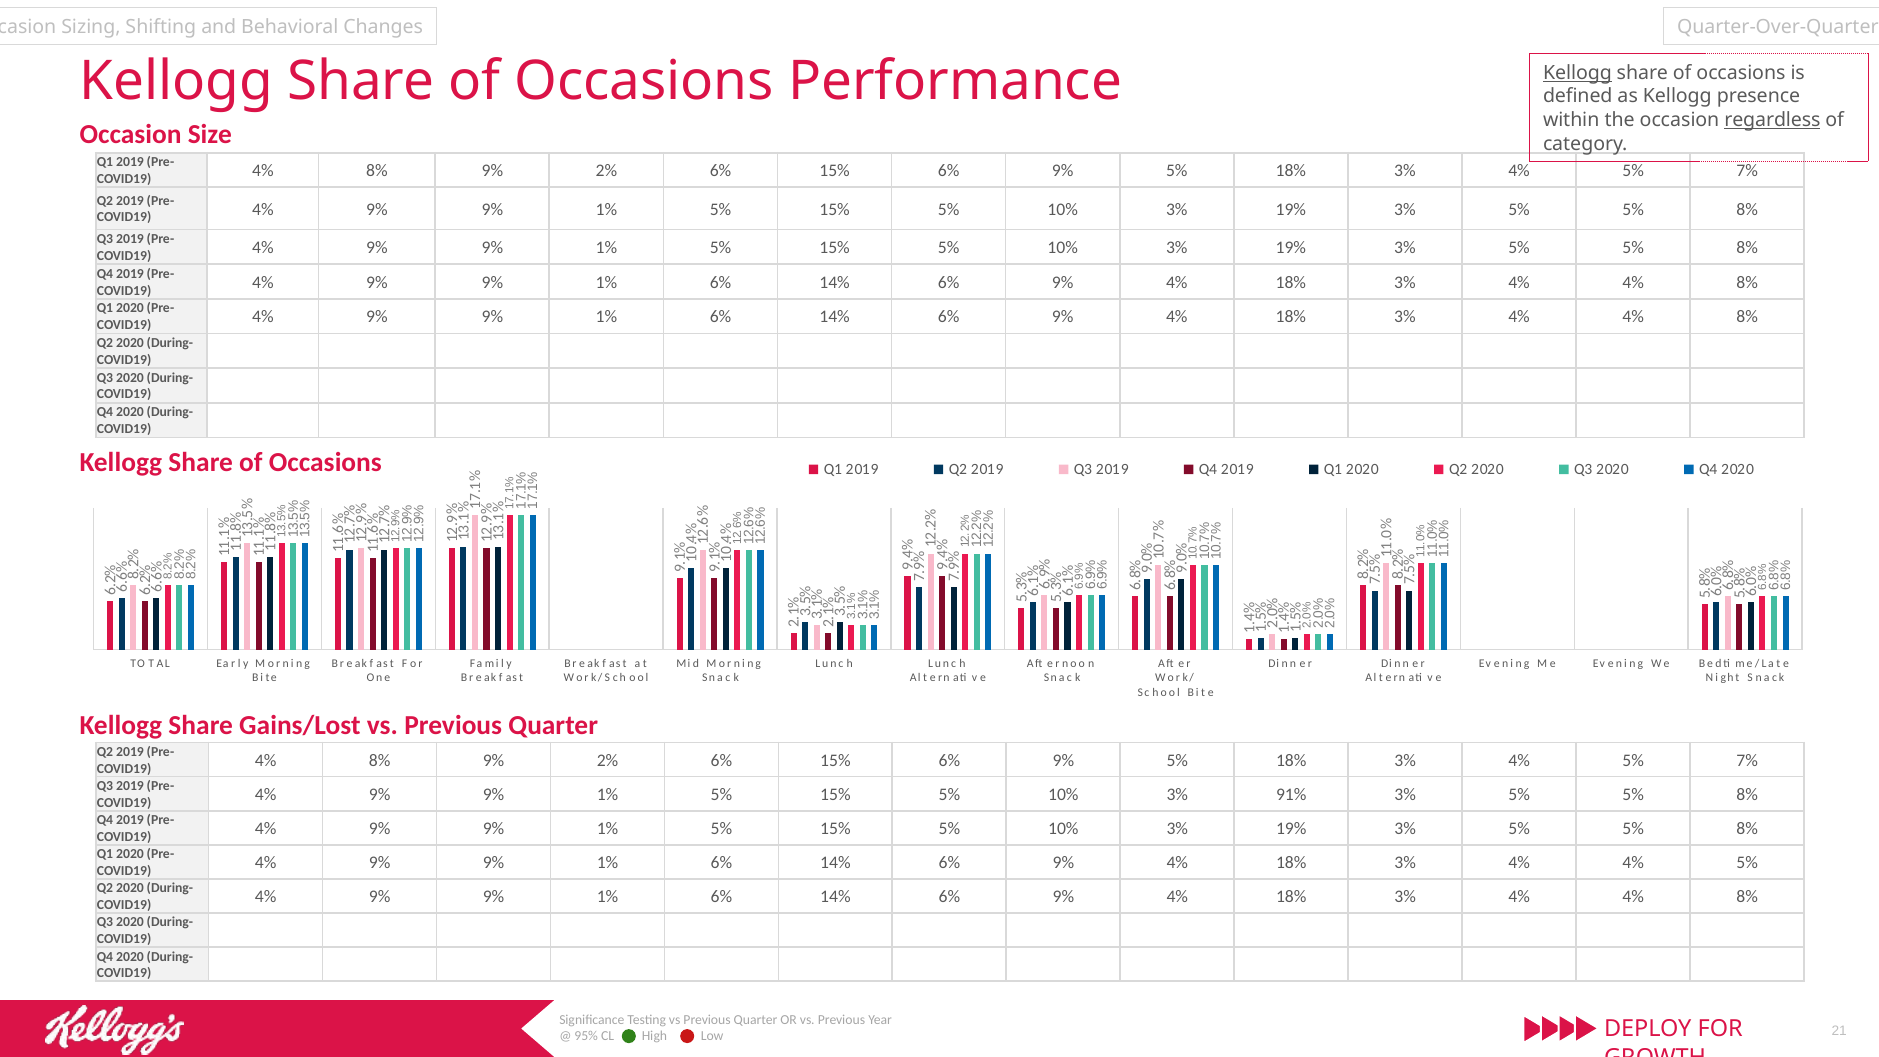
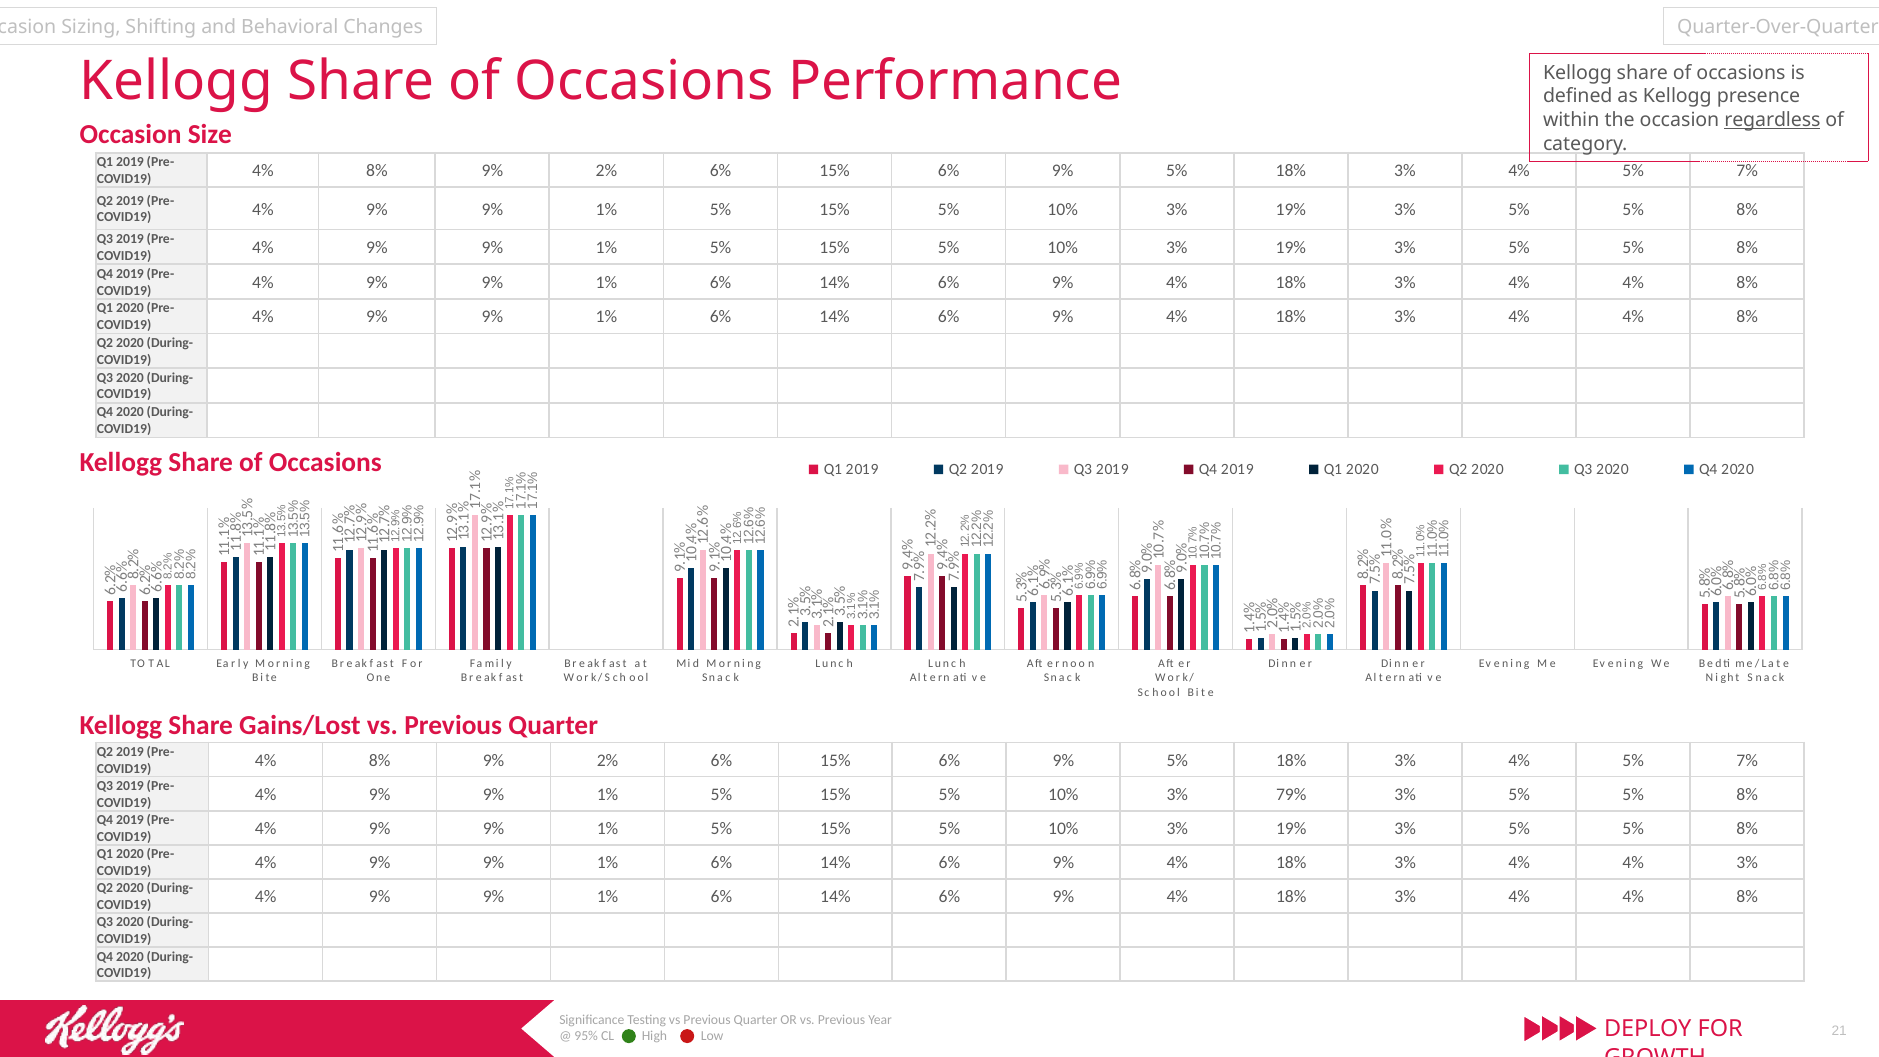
Kellogg at (1577, 73) underline: present -> none
91%: 91% -> 79%
4% 4% 5%: 5% -> 3%
